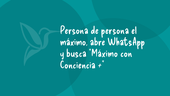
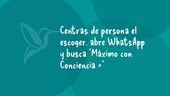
Persona at (74, 30): Persona -> Centras
máximo at (74, 42): máximo -> escoger
